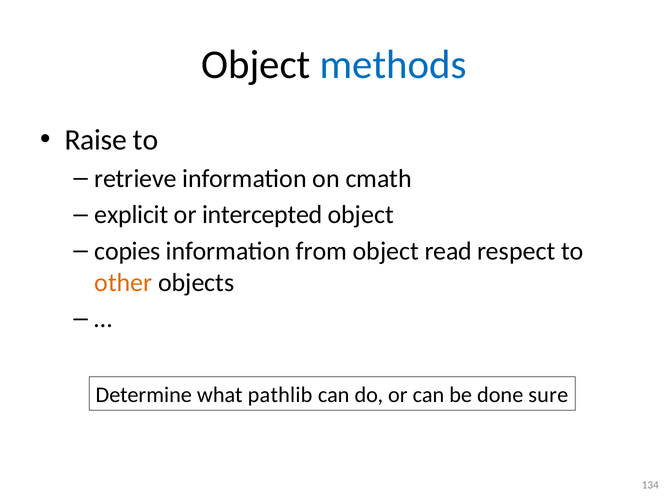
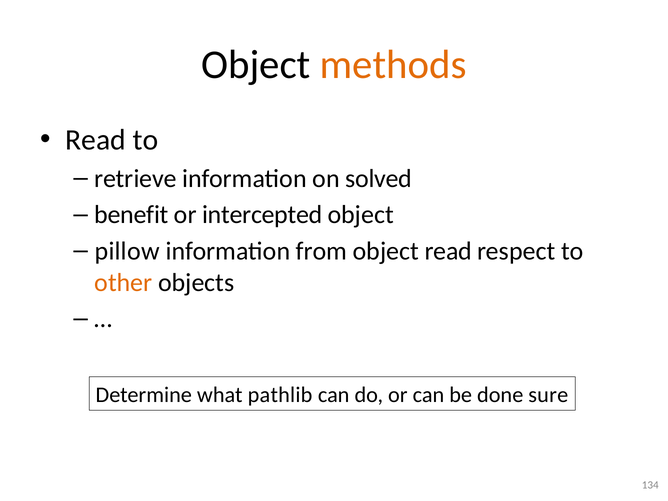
methods colour: blue -> orange
Raise at (96, 140): Raise -> Read
cmath: cmath -> solved
explicit: explicit -> benefit
copies: copies -> pillow
